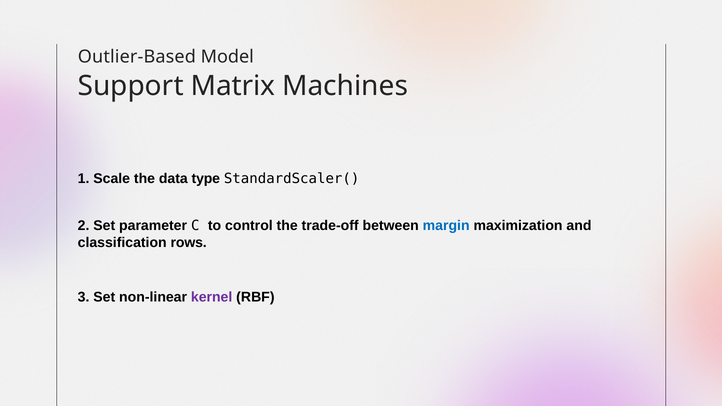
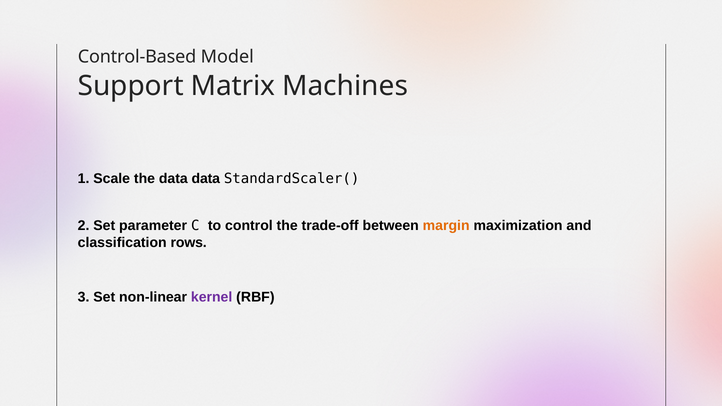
Outlier-Based: Outlier-Based -> Control-Based
data type: type -> data
margin colour: blue -> orange
